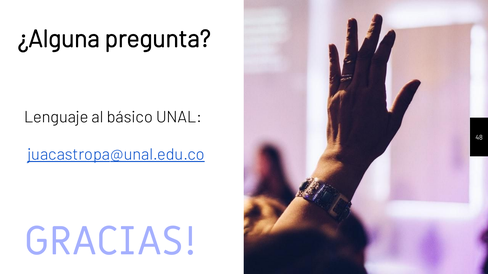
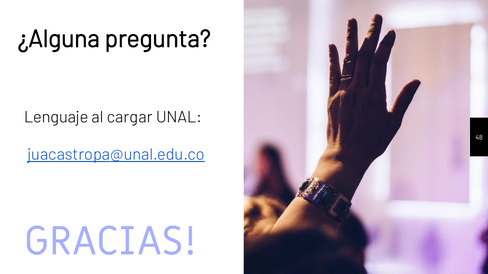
básico: básico -> cargar
